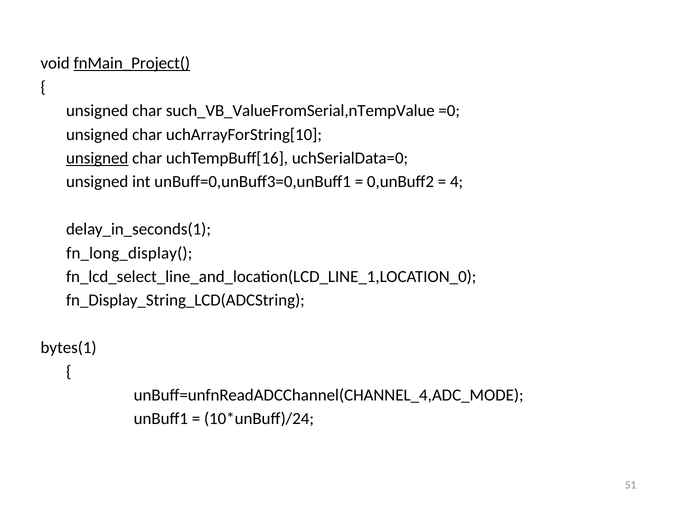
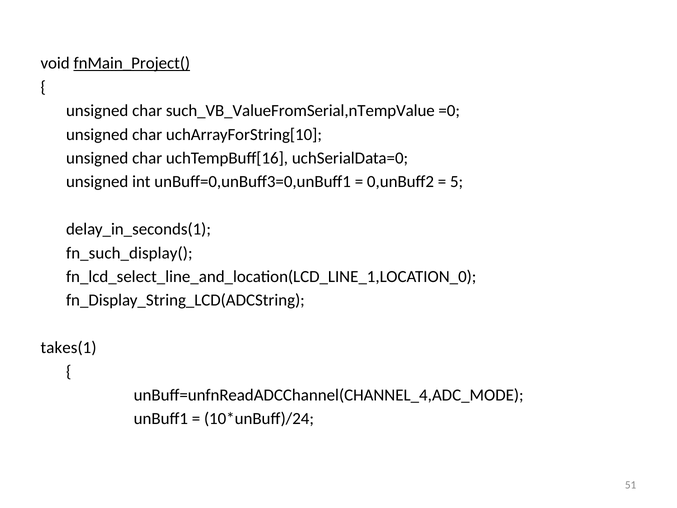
unsigned at (97, 158) underline: present -> none
4: 4 -> 5
fn_long_display(: fn_long_display( -> fn_such_display(
bytes(1: bytes(1 -> takes(1
